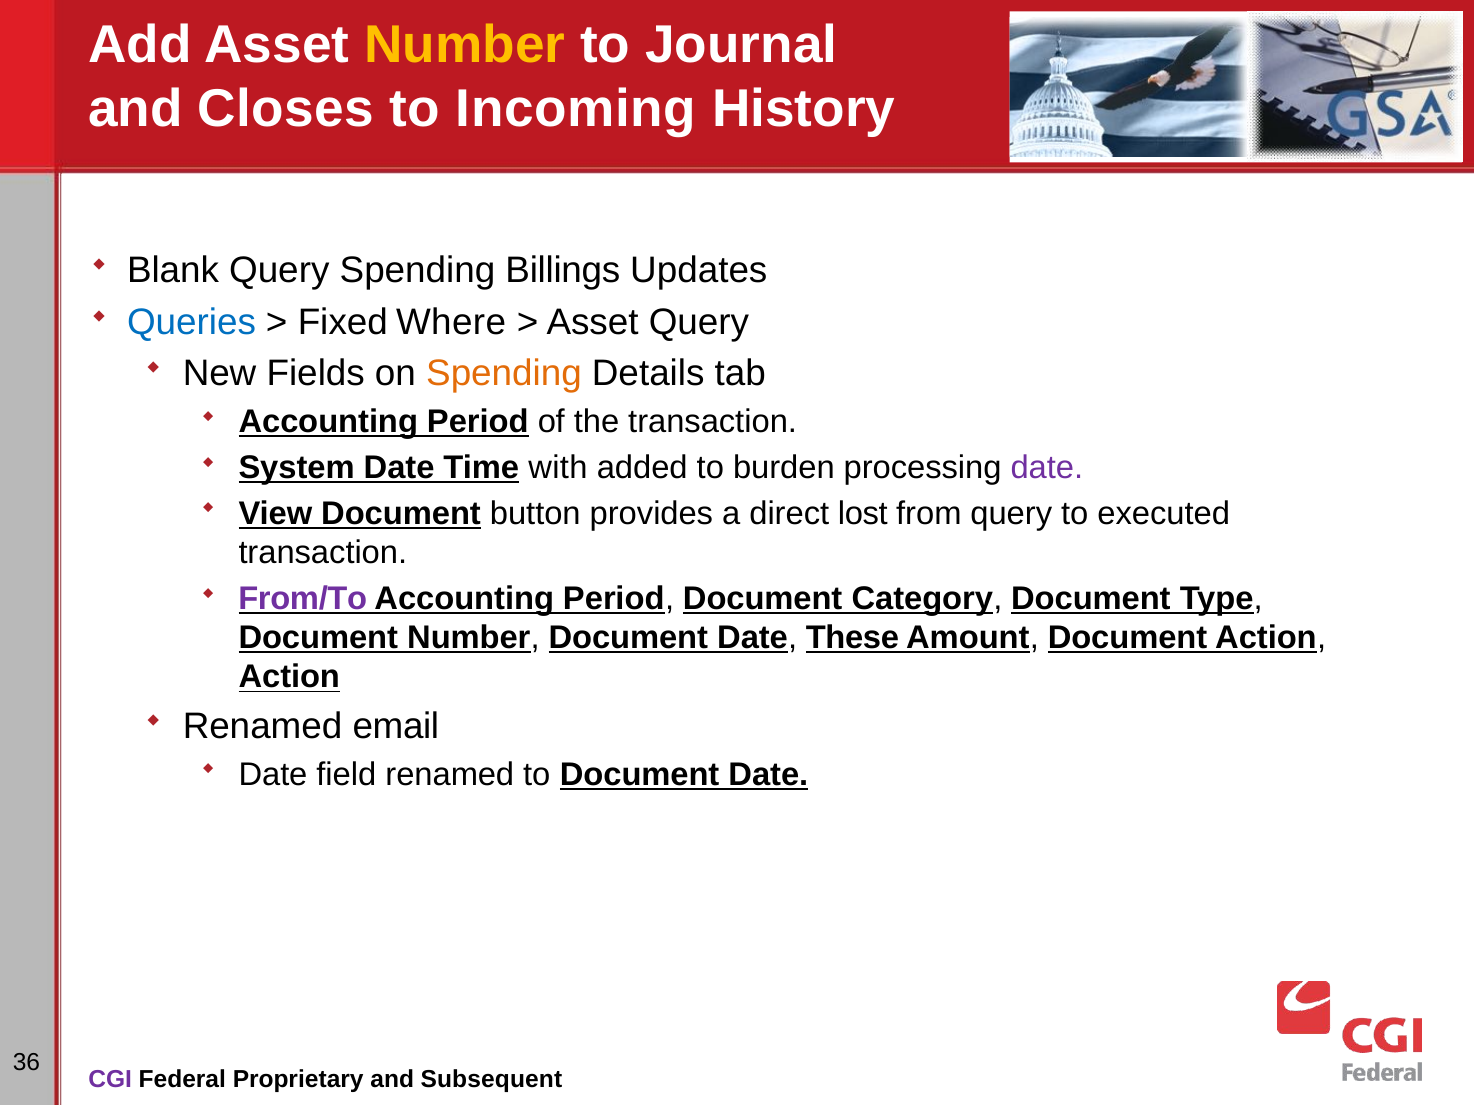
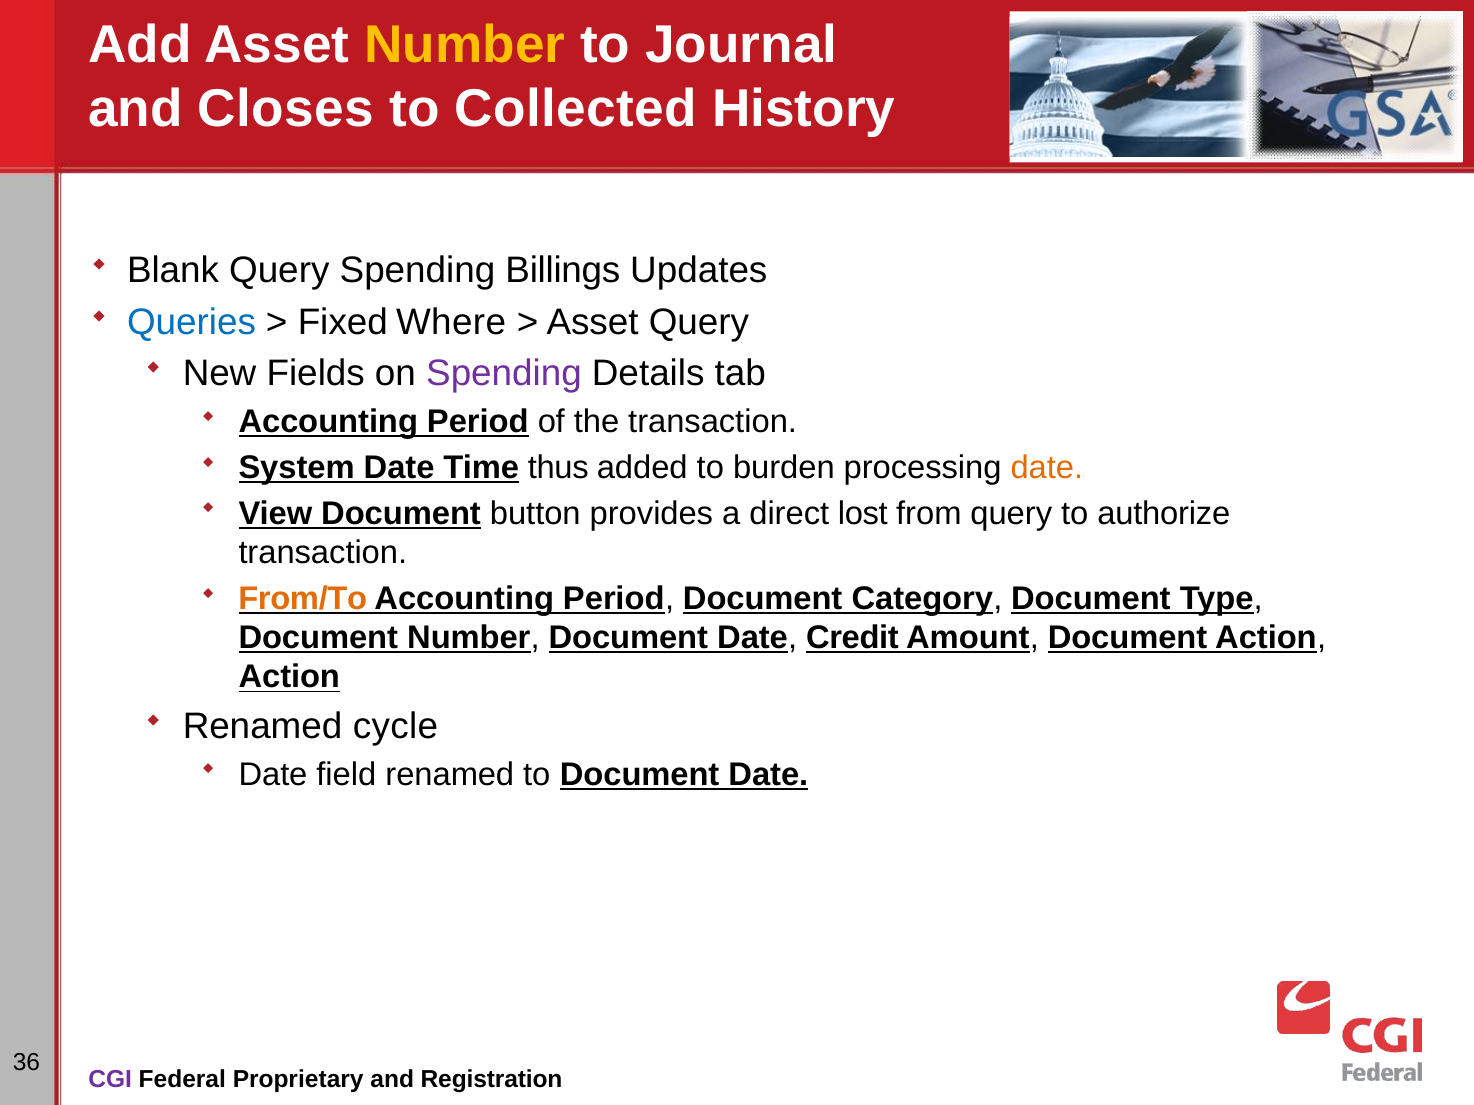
Incoming: Incoming -> Collected
Spending at (504, 374) colour: orange -> purple
with: with -> thus
date at (1047, 468) colour: purple -> orange
executed: executed -> authorize
From/To colour: purple -> orange
These: These -> Credit
email: email -> cycle
Subsequent: Subsequent -> Registration
